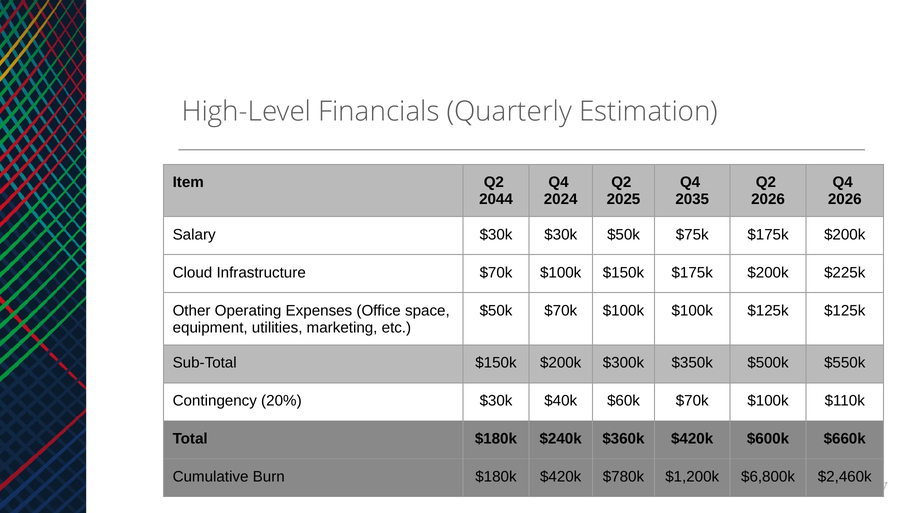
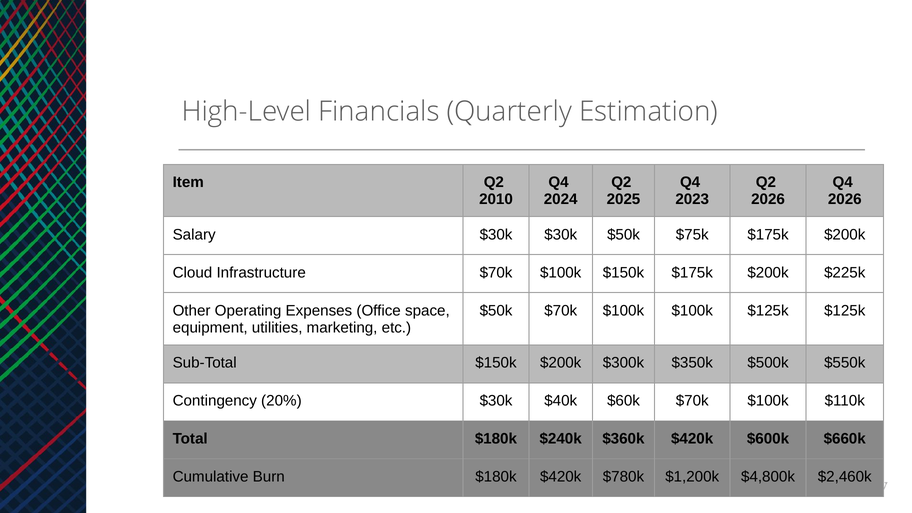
2044: 2044 -> 2010
2035: 2035 -> 2023
$6,800k: $6,800k -> $4,800k
